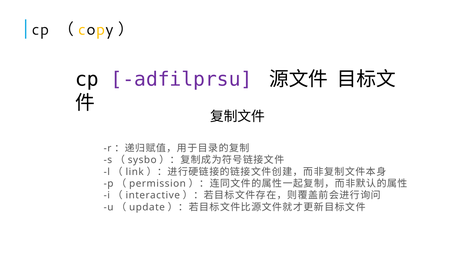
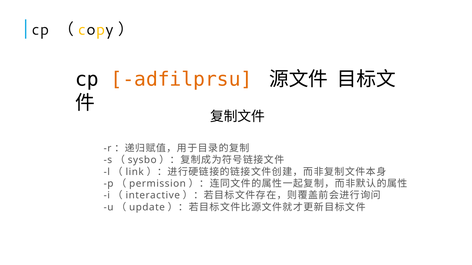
adfilprsu colour: purple -> orange
